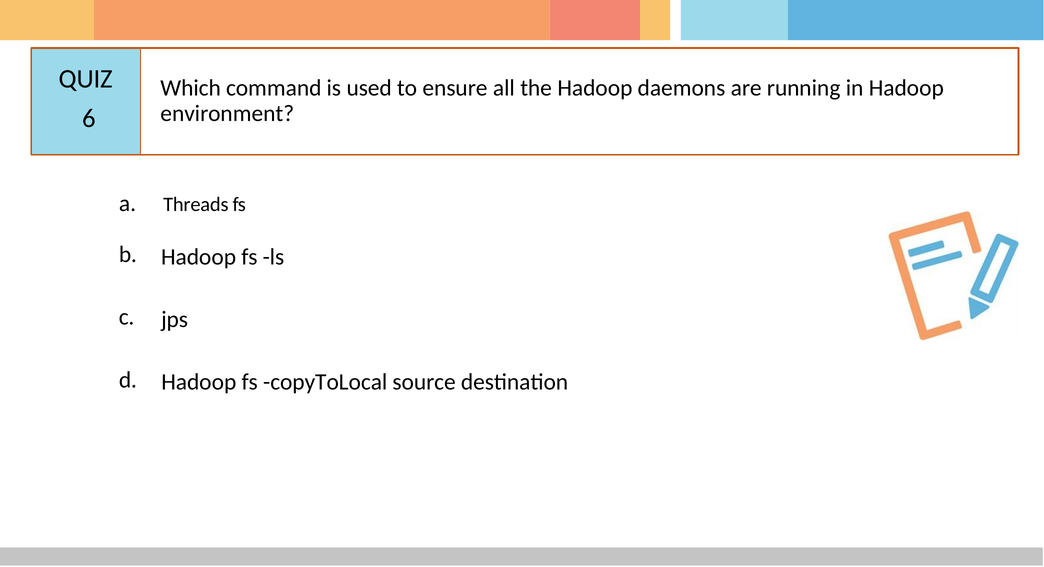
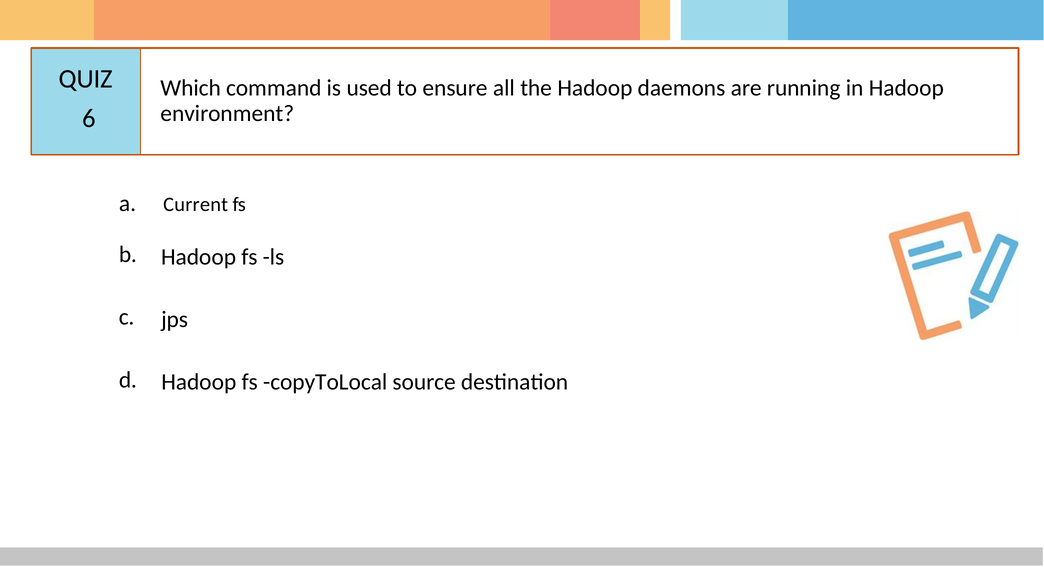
Threads: Threads -> Current
